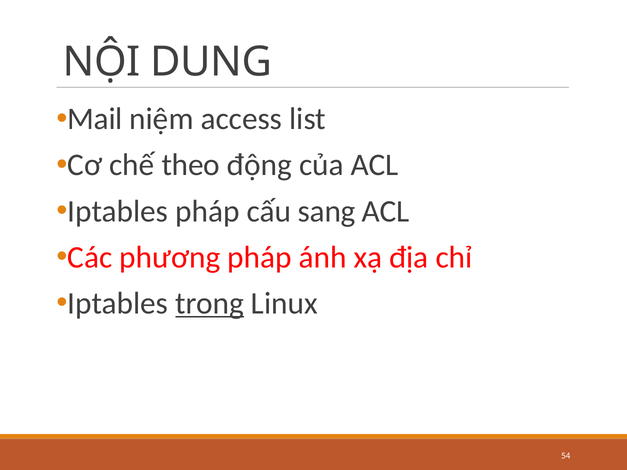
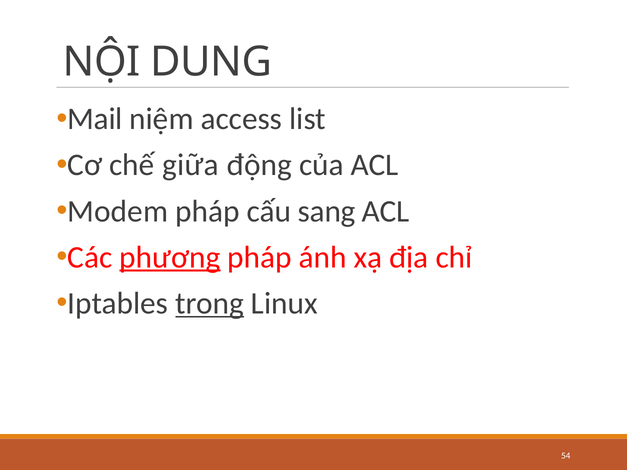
theo: theo -> giữa
Iptables at (118, 211): Iptables -> Modem
phương underline: none -> present
